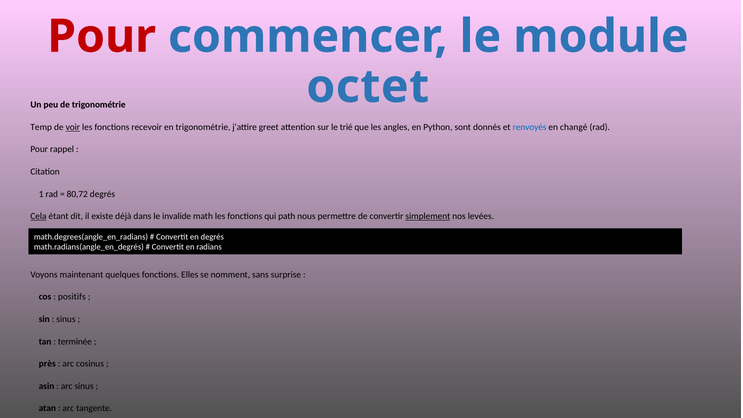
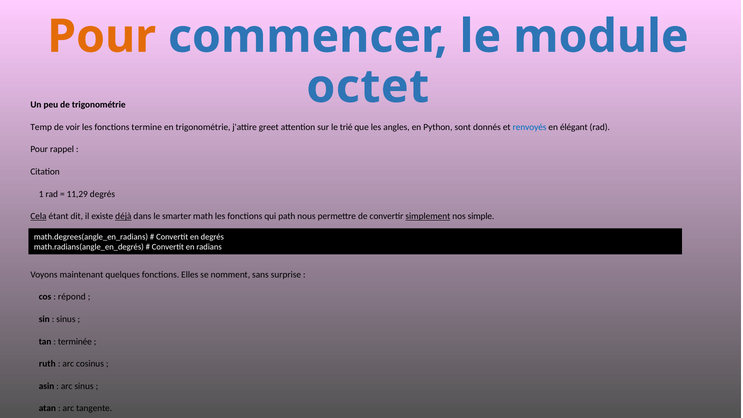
Pour at (102, 36) colour: red -> orange
voir underline: present -> none
recevoir: recevoir -> termine
changé: changé -> élégant
80,72: 80,72 -> 11,29
déjà underline: none -> present
invalide: invalide -> smarter
levées: levées -> simple
positifs: positifs -> répond
près: près -> ruth
